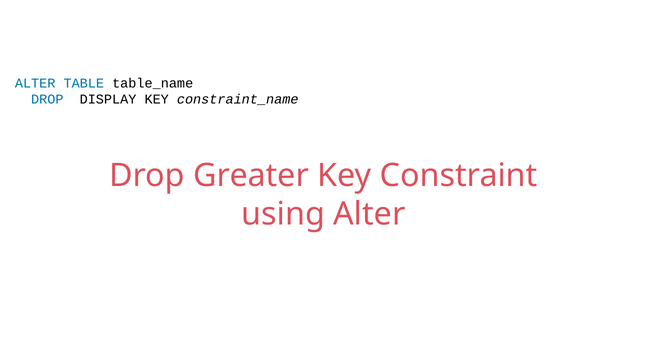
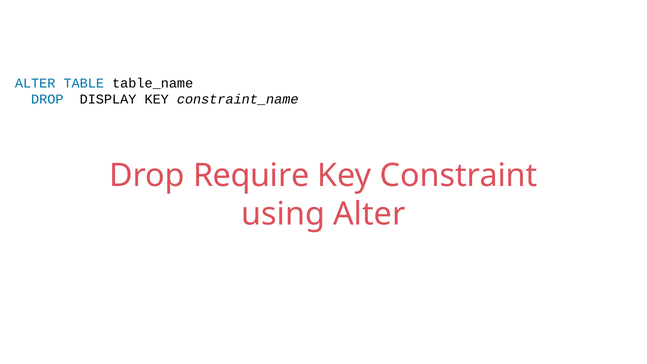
Greater: Greater -> Require
